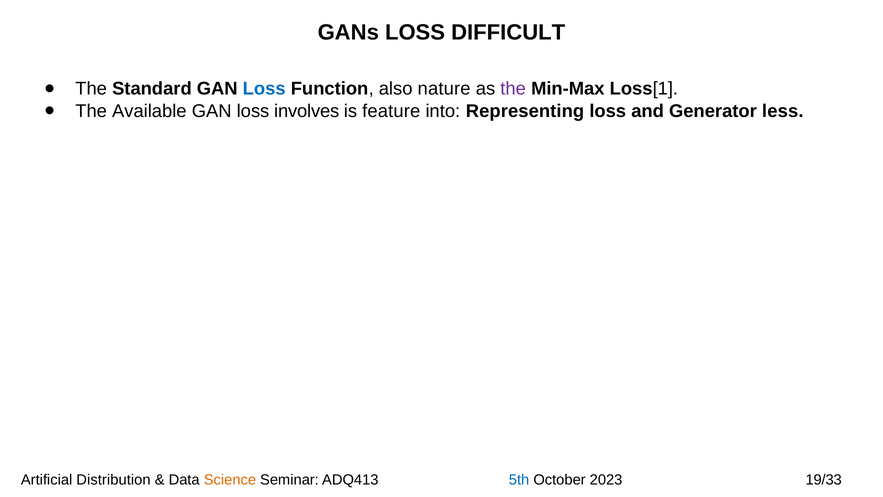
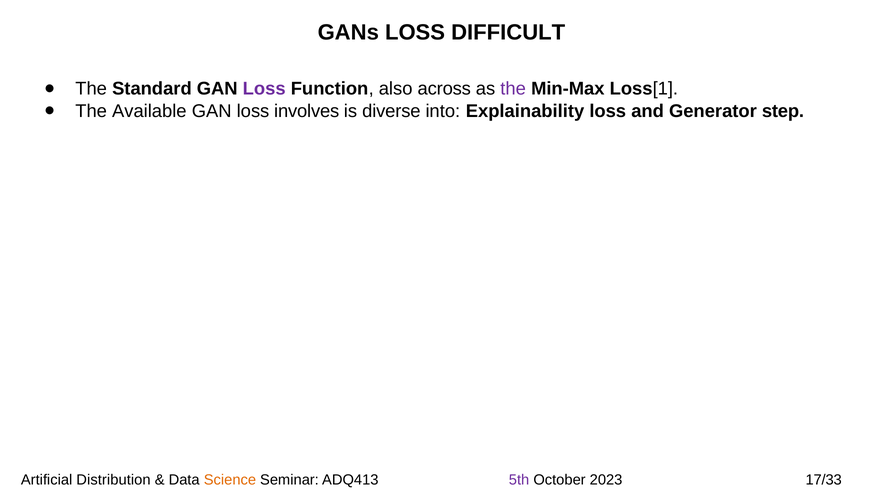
Loss at (264, 89) colour: blue -> purple
nature: nature -> across
feature: feature -> diverse
Representing: Representing -> Explainability
less: less -> step
5th colour: blue -> purple
19/33: 19/33 -> 17/33
